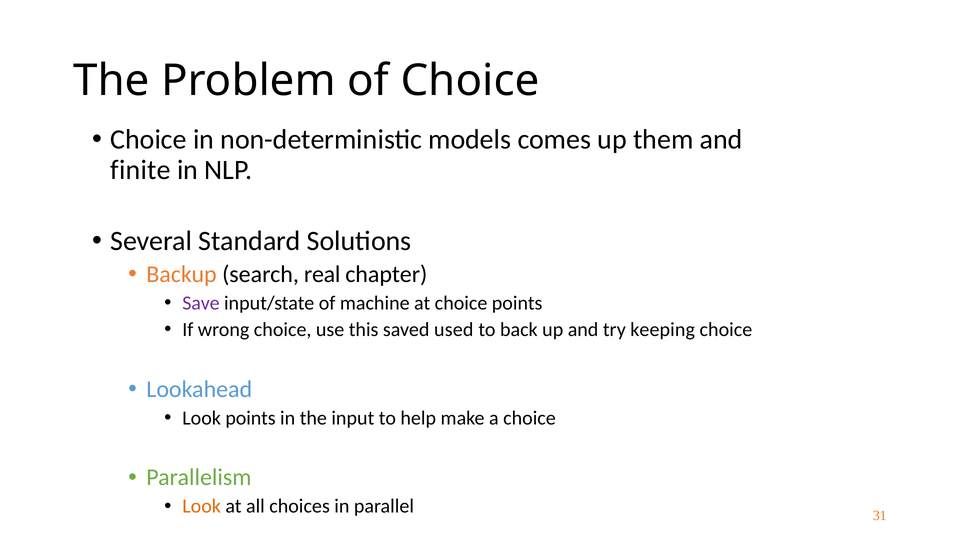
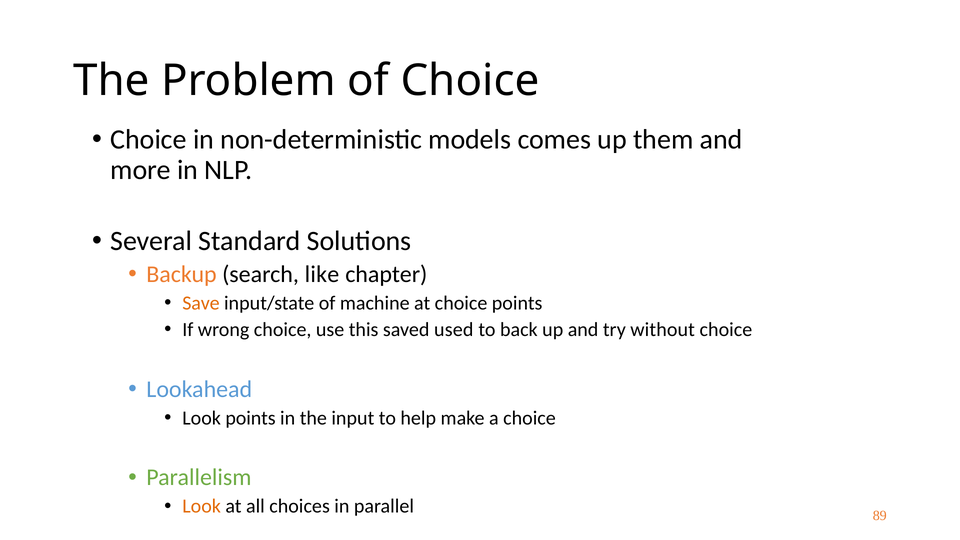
finite: finite -> more
real: real -> like
Save colour: purple -> orange
keeping: keeping -> without
31: 31 -> 89
